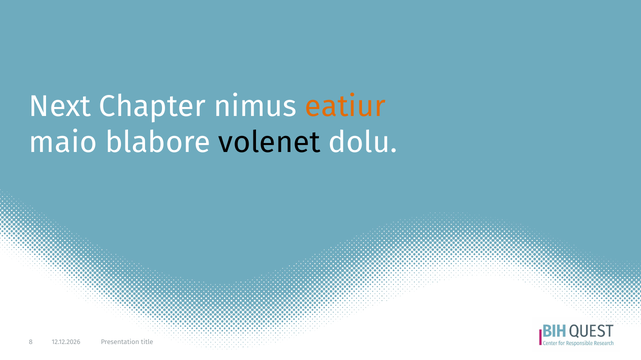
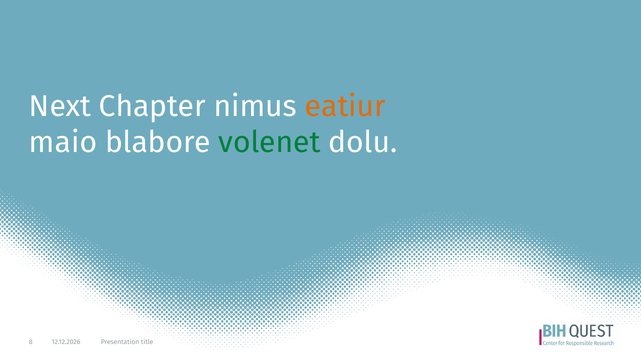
volenet colour: black -> green
